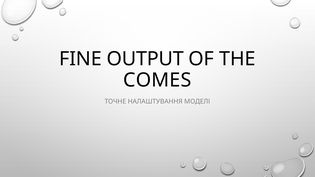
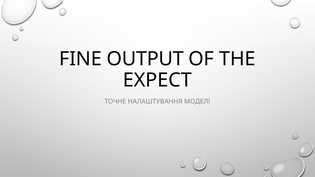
COMES: COMES -> EXPECT
